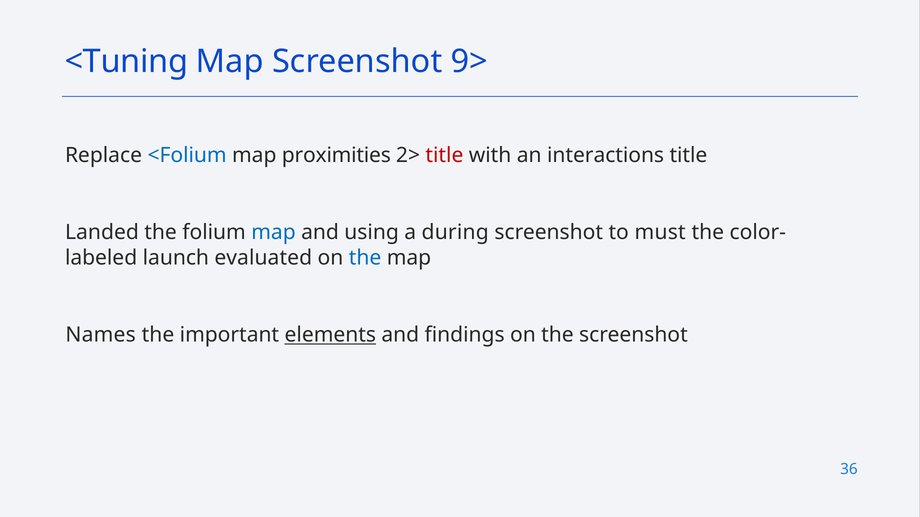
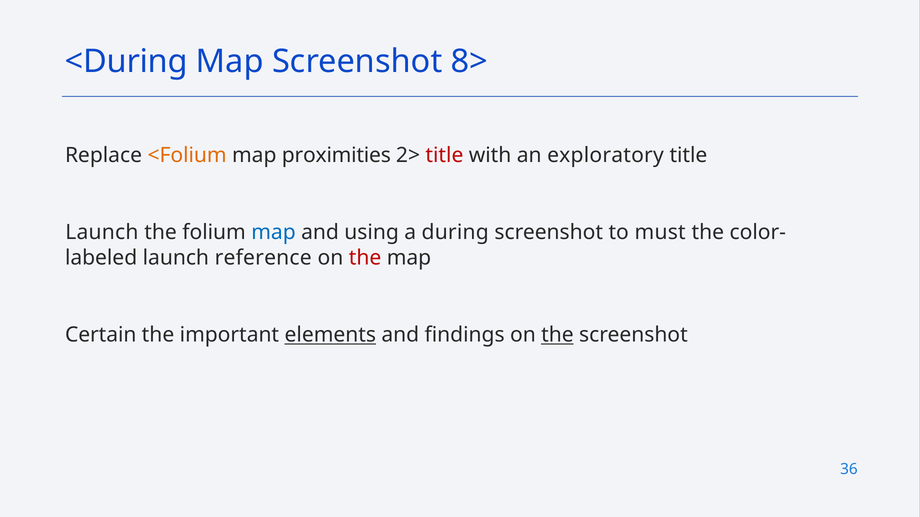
<Tuning: <Tuning -> <During
9>: 9> -> 8>
<Folium colour: blue -> orange
interactions: interactions -> exploratory
Landed at (102, 233): Landed -> Launch
evaluated: evaluated -> reference
the at (365, 258) colour: blue -> red
Names: Names -> Certain
the at (557, 335) underline: none -> present
